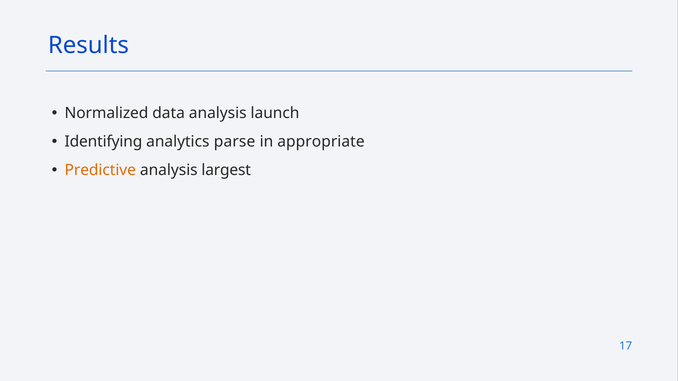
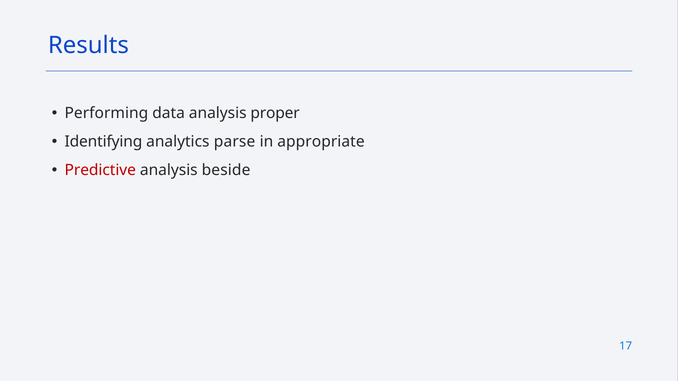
Normalized: Normalized -> Performing
launch: launch -> proper
Predictive colour: orange -> red
largest: largest -> beside
